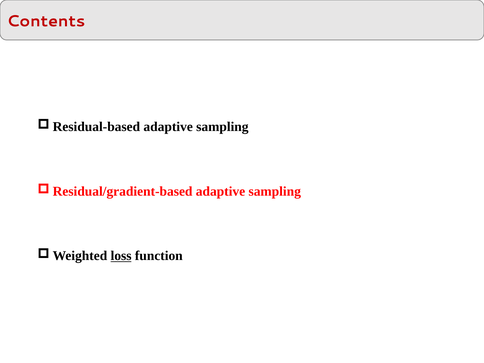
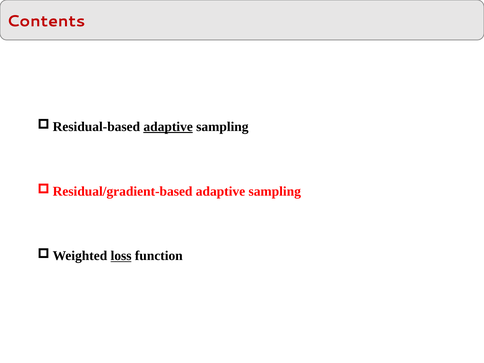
adaptive at (168, 127) underline: none -> present
